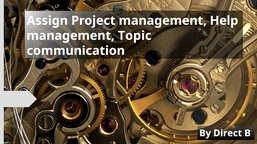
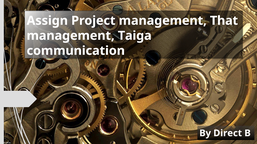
Help: Help -> That
Topic: Topic -> Taiga
